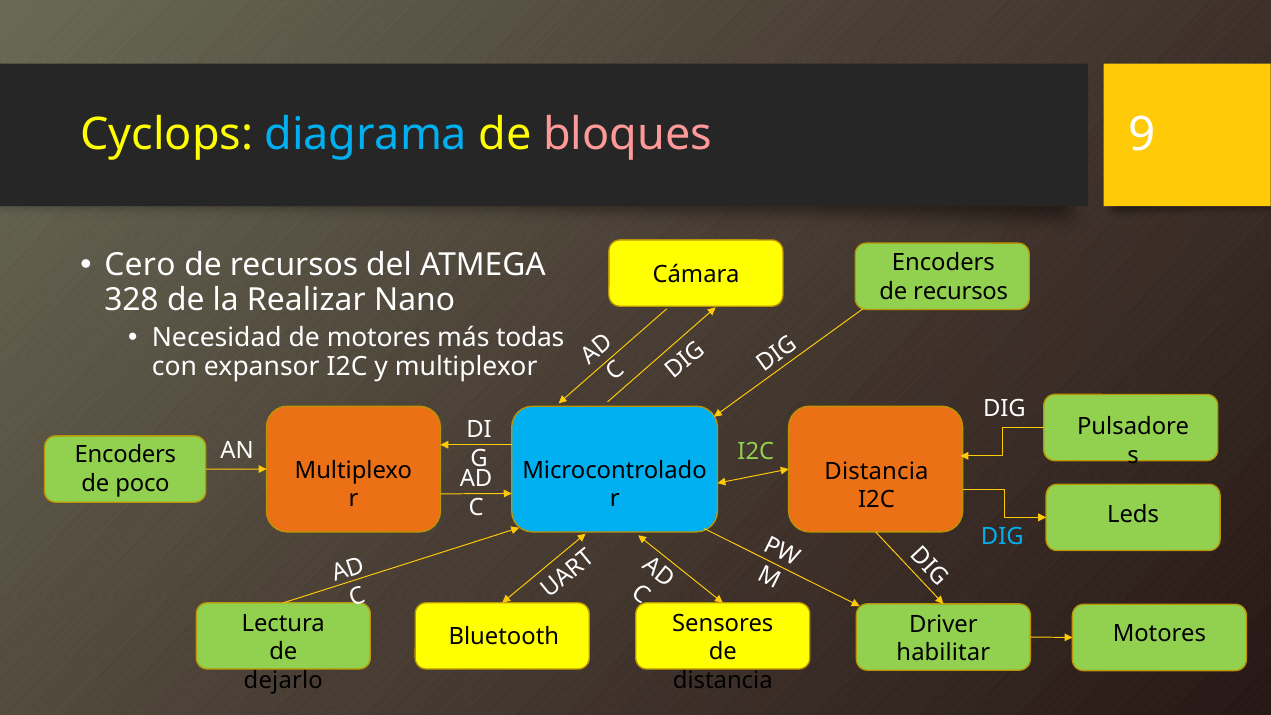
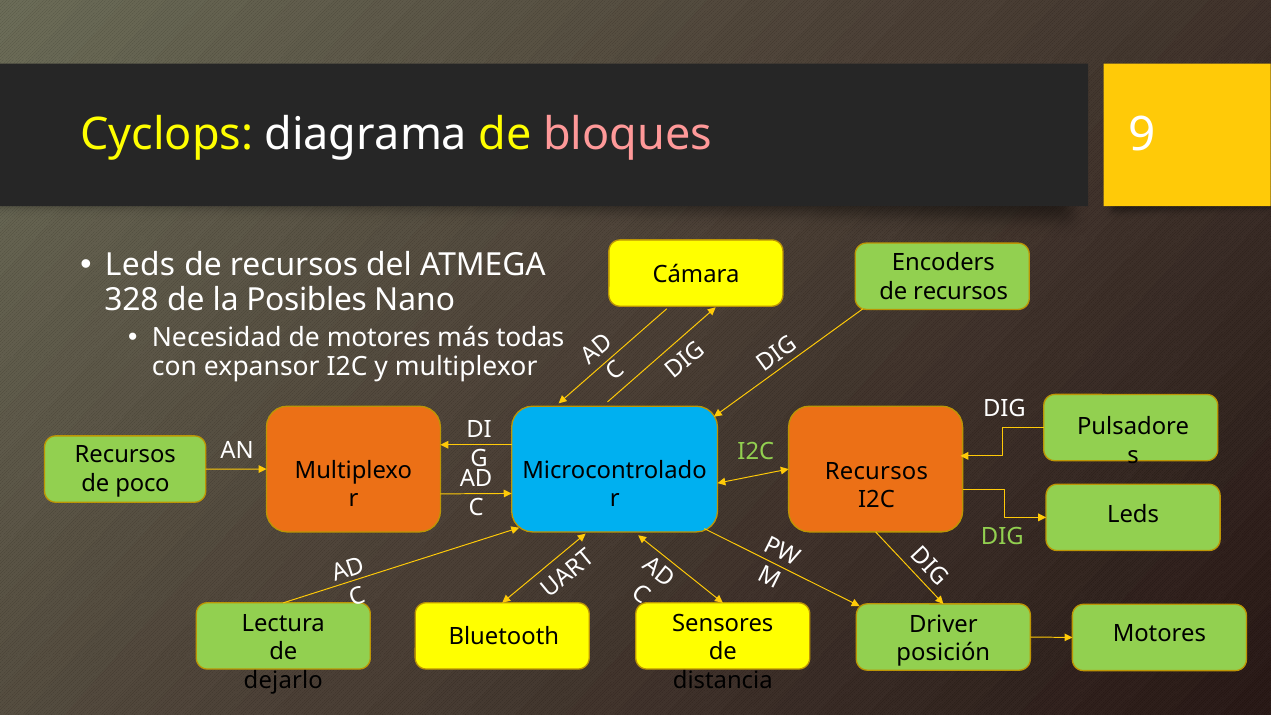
diagrama colour: light blue -> white
Cero at (140, 265): Cero -> Leds
Realizar: Realizar -> Posibles
Encoders at (125, 455): Encoders -> Recursos
Distancia at (876, 471): Distancia -> Recursos
DIG at (1002, 537) colour: light blue -> light green
habilitar: habilitar -> posición
